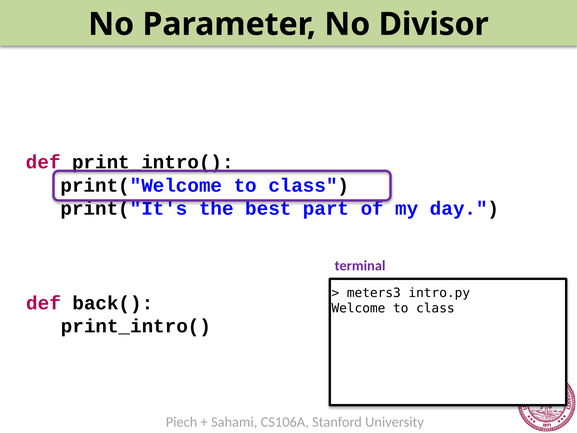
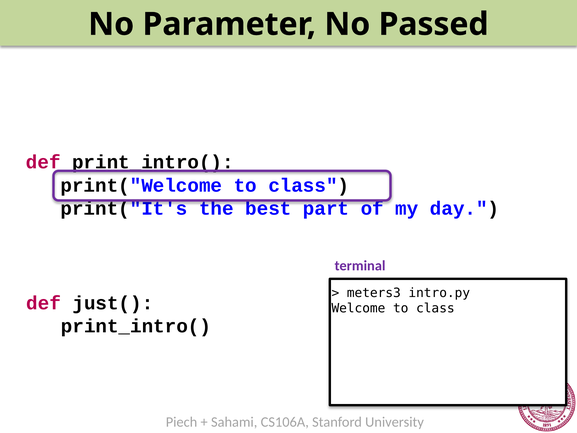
Divisor: Divisor -> Passed
back(: back( -> just(
